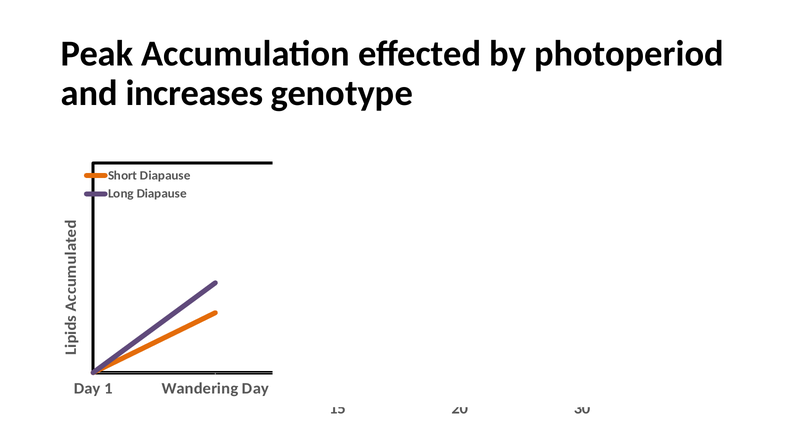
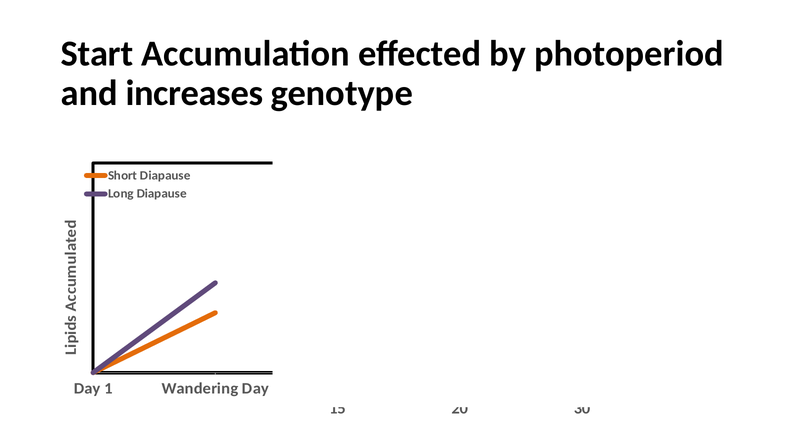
Peak: Peak -> Start
